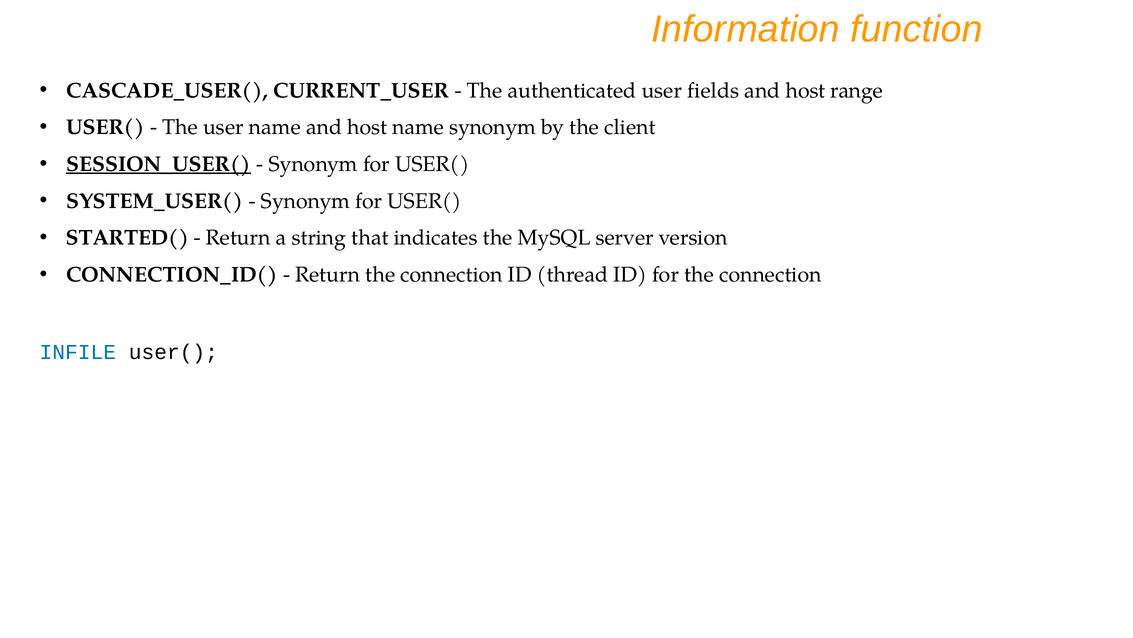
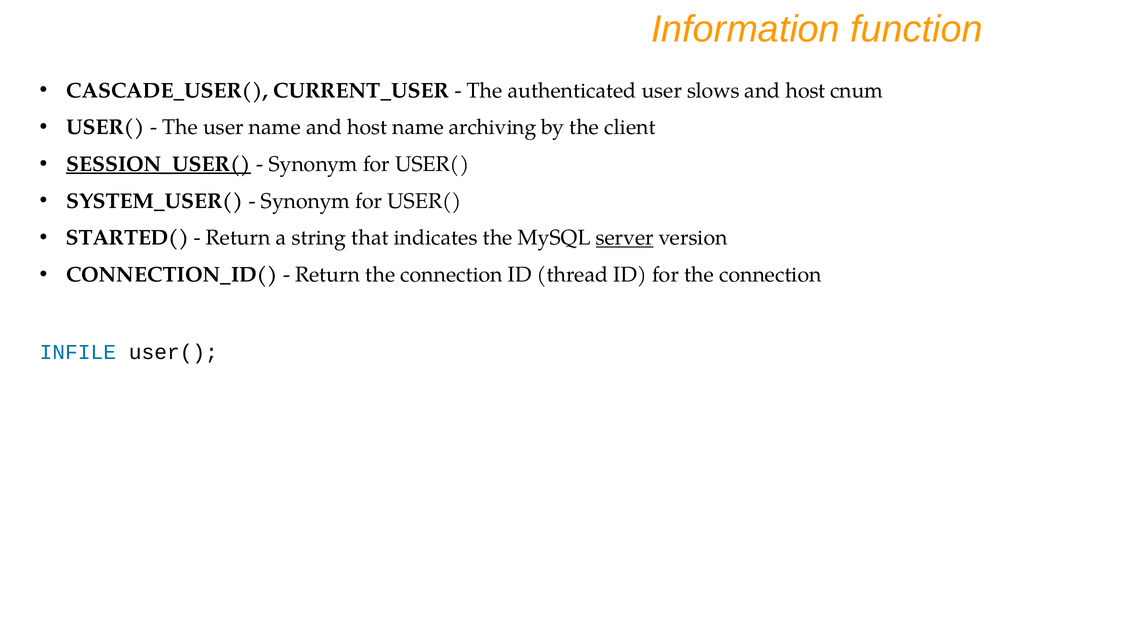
fields: fields -> slows
range: range -> cnum
name synonym: synonym -> archiving
server underline: none -> present
